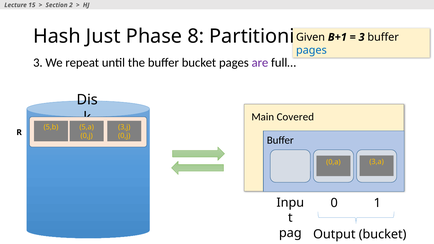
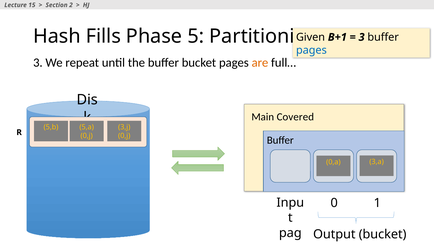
Just: Just -> Fills
8: 8 -> 5
are colour: purple -> orange
